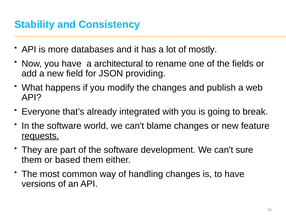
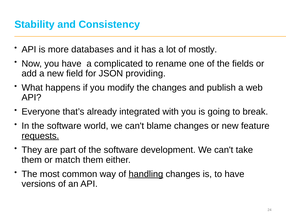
architectural: architectural -> complicated
sure: sure -> take
based: based -> match
handling underline: none -> present
